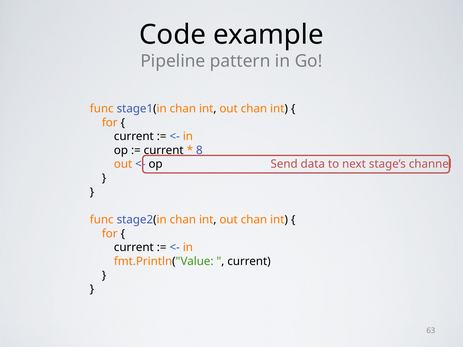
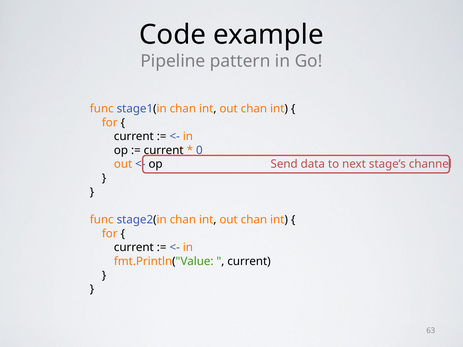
8: 8 -> 0
